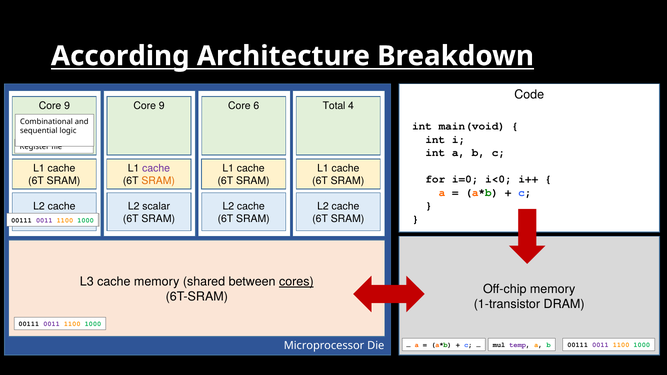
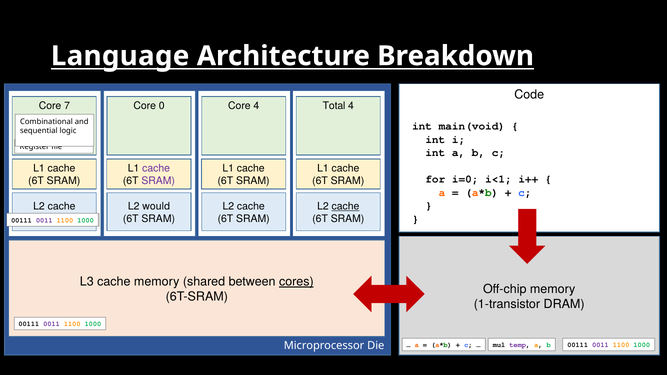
According: According -> Language
9 at (67, 106): 9 -> 7
9 at (162, 106): 9 -> 0
Core 6: 6 -> 4
i<0: i<0 -> i<1
SRAM at (158, 181) colour: orange -> purple
scalar: scalar -> would
cache at (345, 206) underline: none -> present
